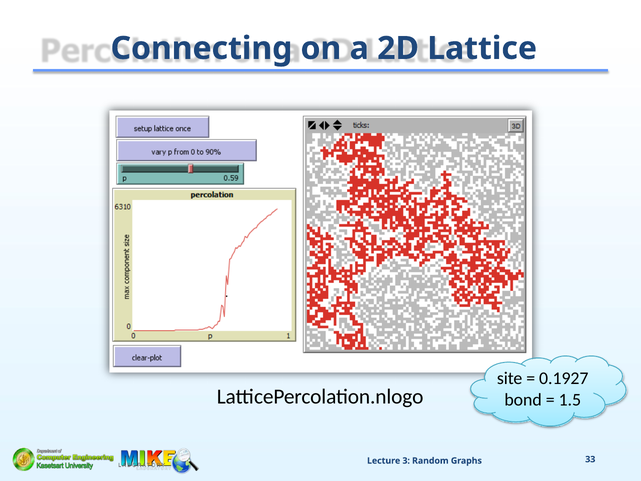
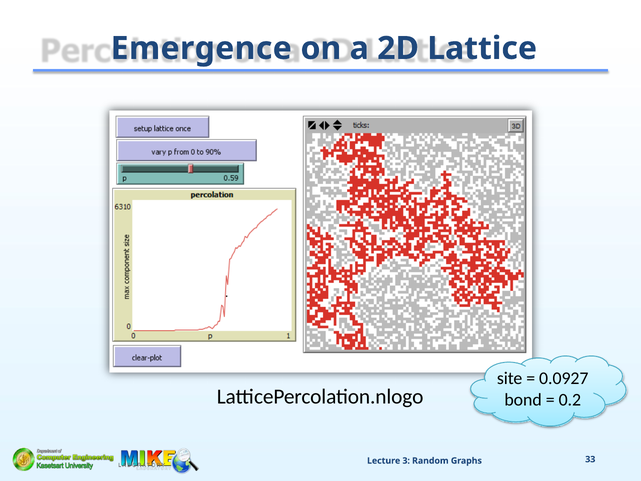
Connecting: Connecting -> Emergence
0.1927: 0.1927 -> 0.0927
1.5: 1.5 -> 0.2
